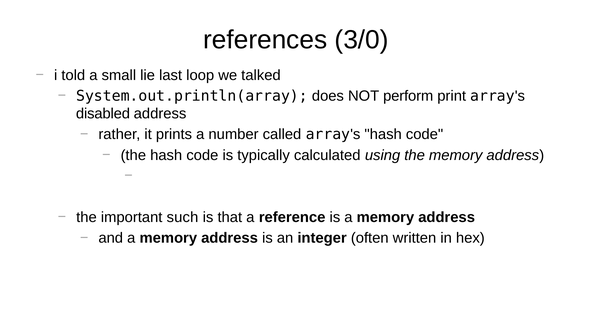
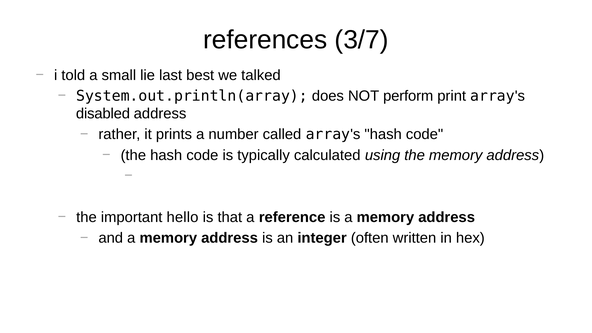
3/0: 3/0 -> 3/7
loop: loop -> best
such: such -> hello
